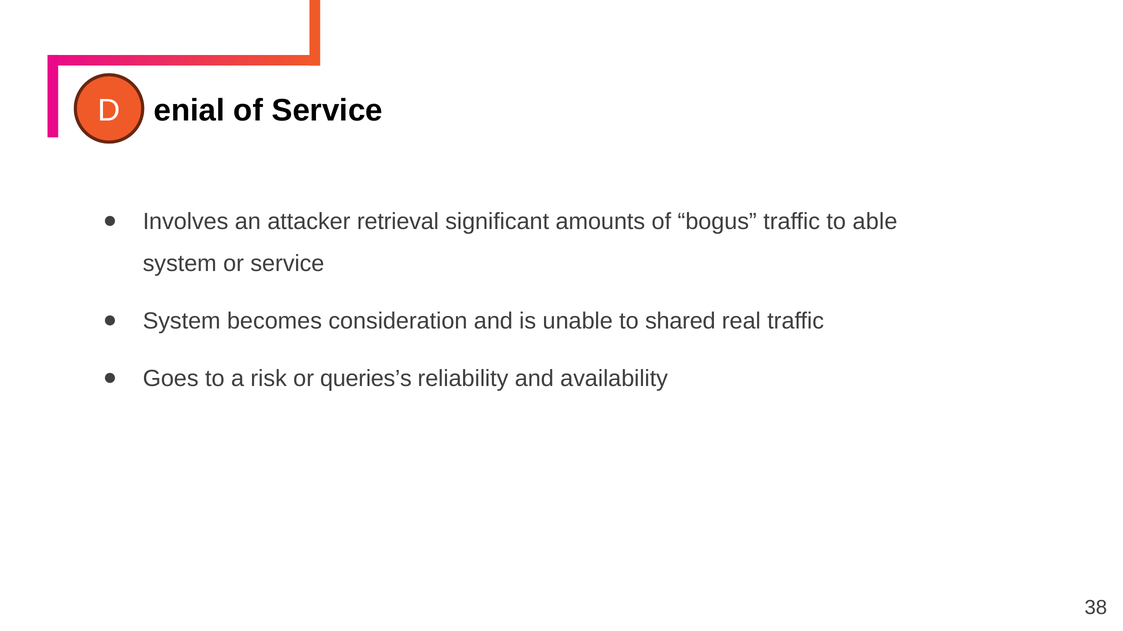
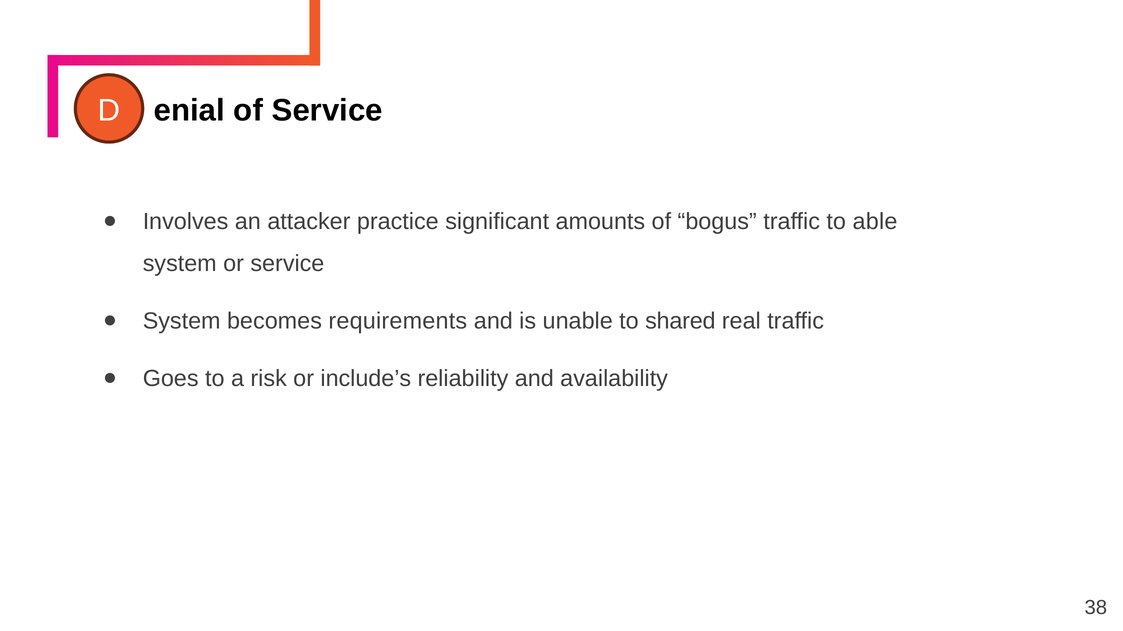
retrieval: retrieval -> practice
consideration: consideration -> requirements
queries’s: queries’s -> include’s
